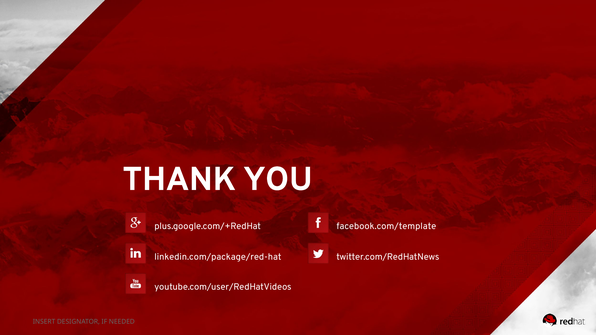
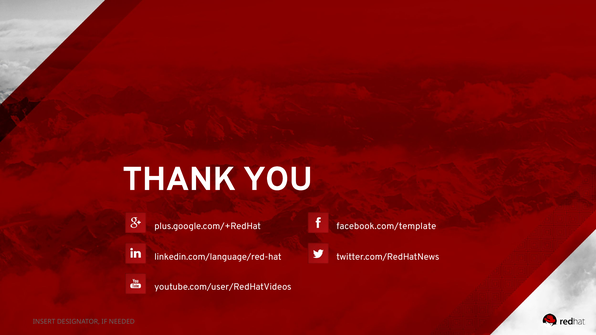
linkedin.com/package/red-hat: linkedin.com/package/red-hat -> linkedin.com/language/red-hat
